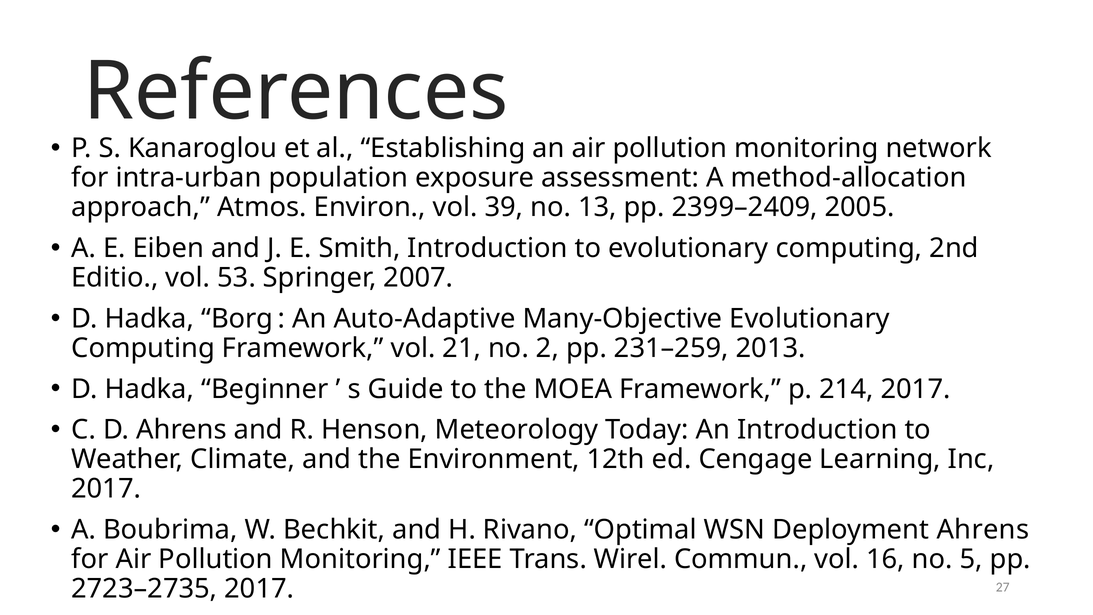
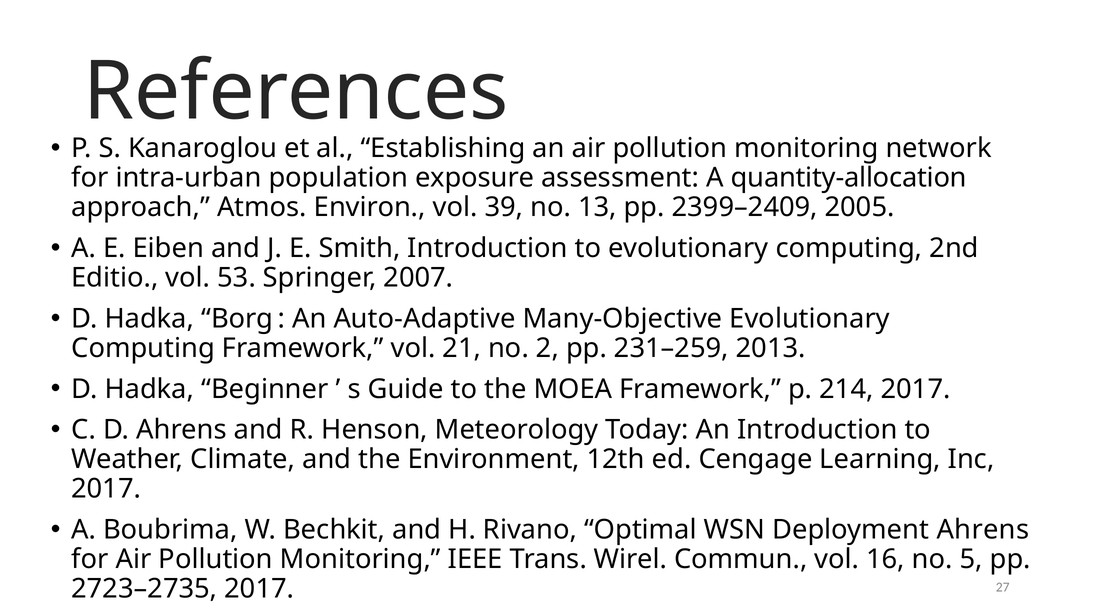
method-allocation: method-allocation -> quantity-allocation
